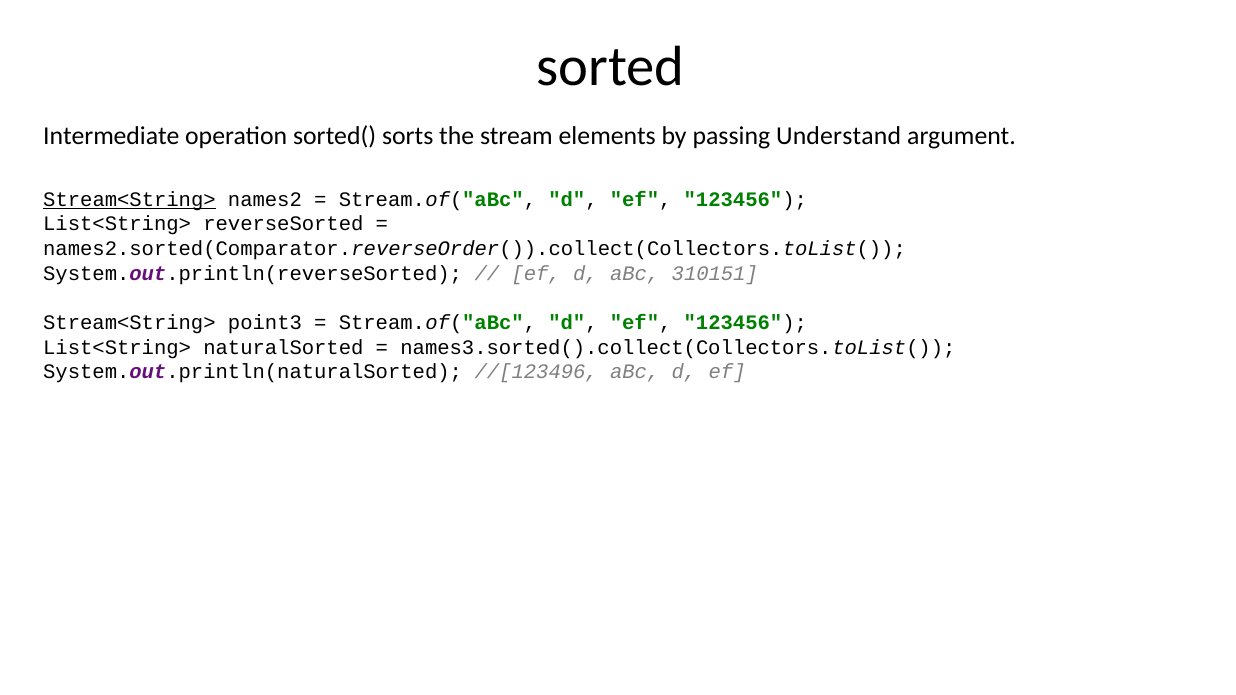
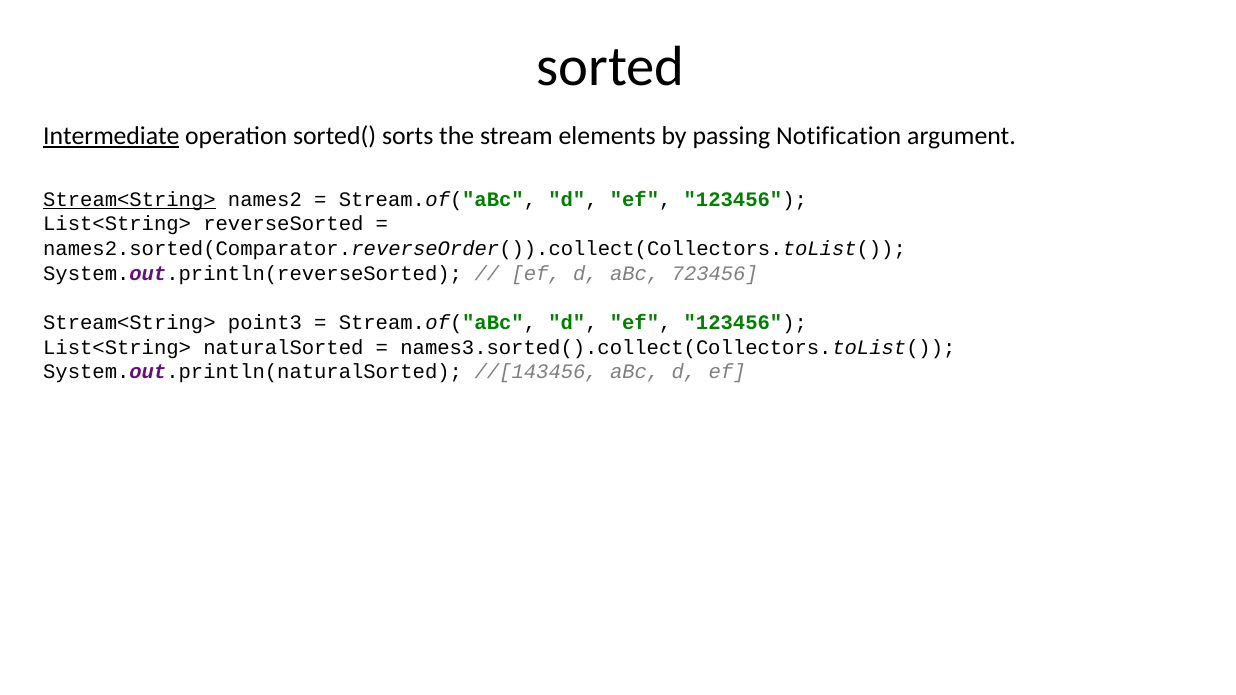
Intermediate underline: none -> present
Understand: Understand -> Notification
310151: 310151 -> 723456
//[123496: //[123496 -> //[143456
